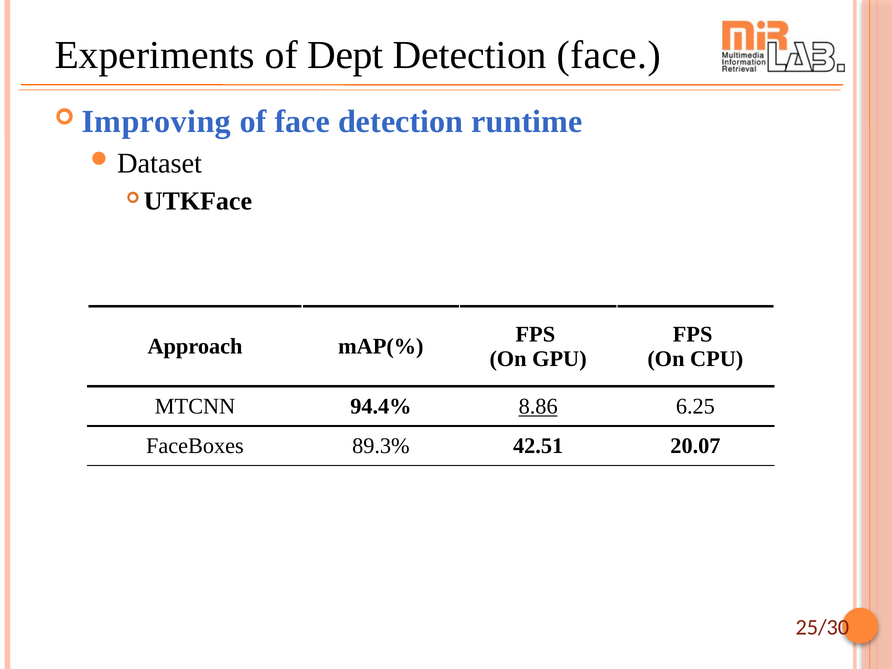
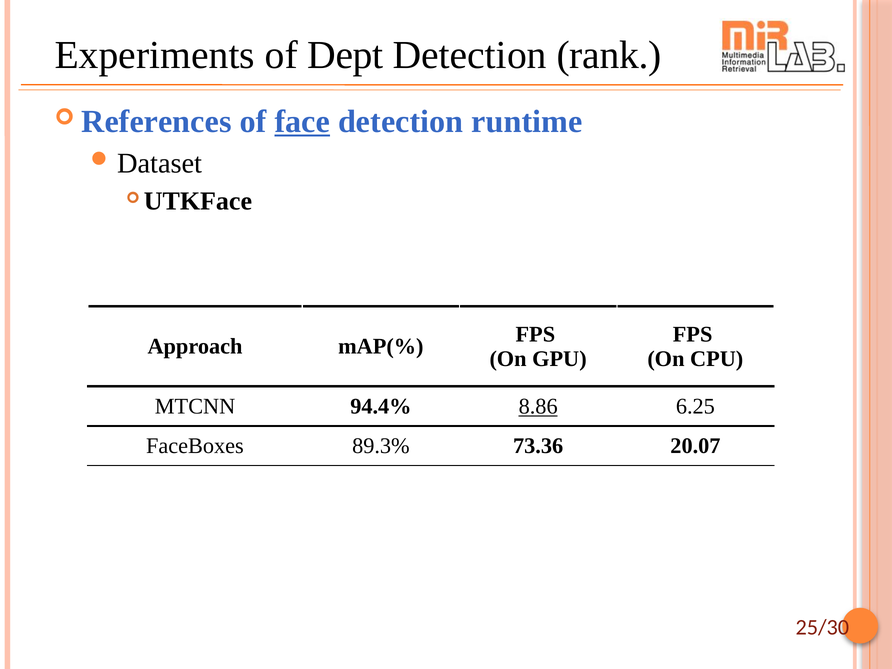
Detection face: face -> rank
Improving: Improving -> References
face at (302, 122) underline: none -> present
42.51: 42.51 -> 73.36
